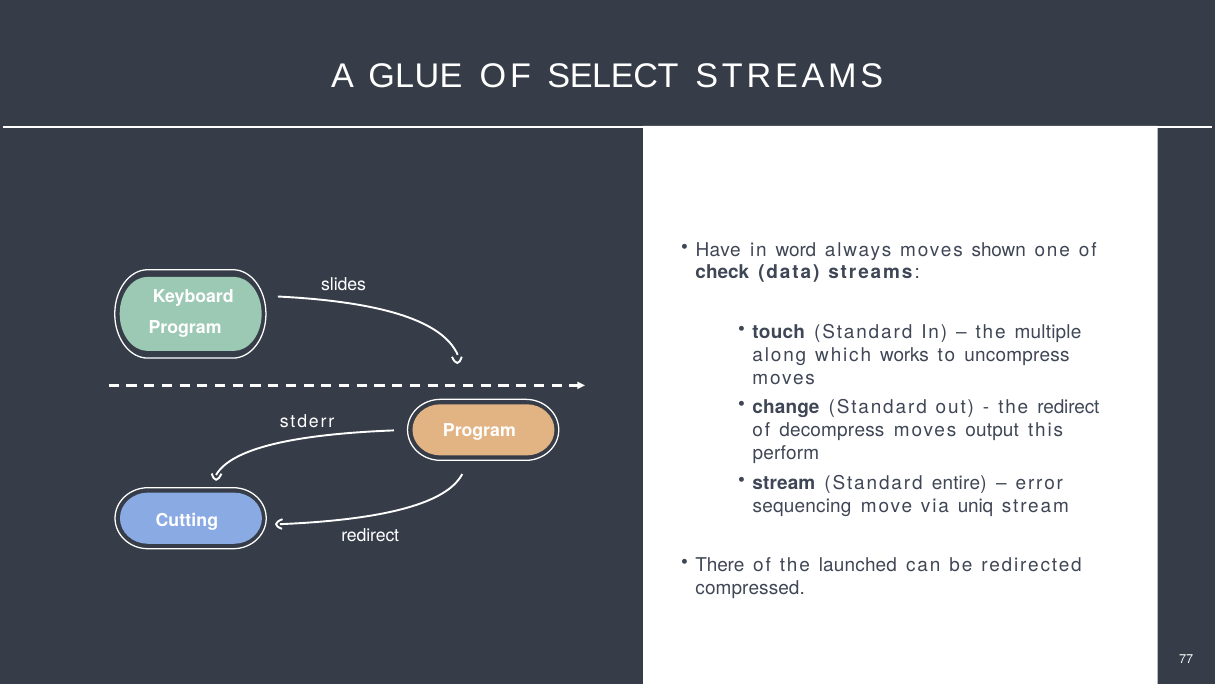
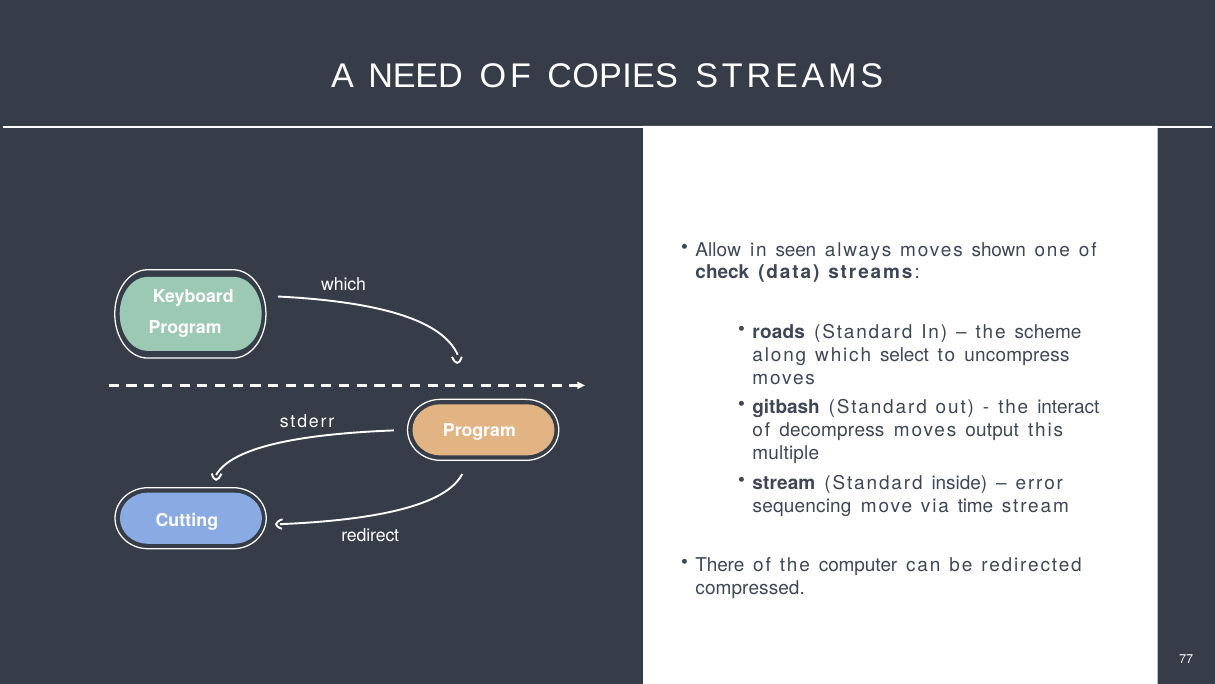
GLUE: GLUE -> NEED
SELECT: SELECT -> COPIES
Have at (718, 250): Have -> Allow
word: word -> seen
slides at (344, 285): slides -> which
touch: touch -> roads
multiple: multiple -> scheme
works: works -> select
change: change -> gitbash
the redirect: redirect -> interact
perform: perform -> multiple
entire: entire -> inside
uniq: uniq -> time
launched: launched -> computer
